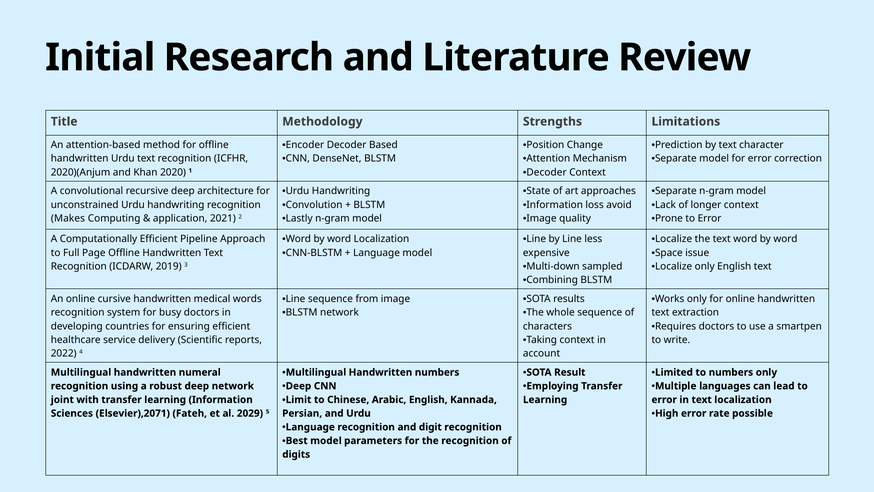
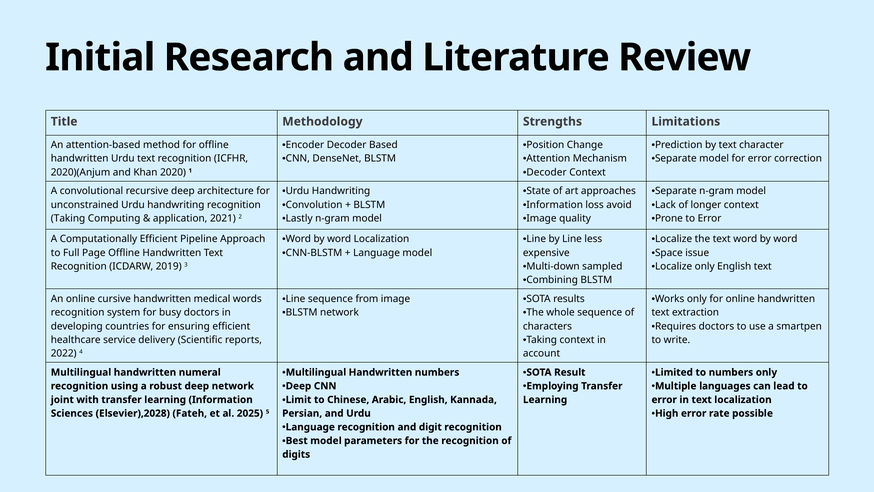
Makes at (68, 218): Makes -> Taking
Elsevier),2071: Elsevier),2071 -> Elsevier),2028
2029: 2029 -> 2025
